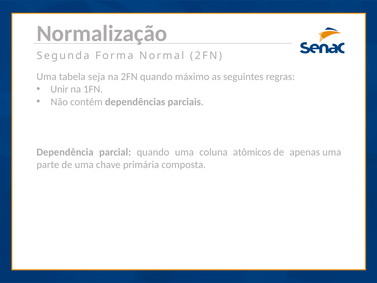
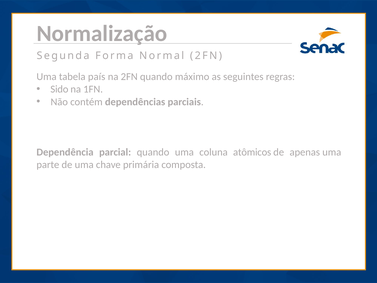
seja: seja -> país
Unir: Unir -> Sido
